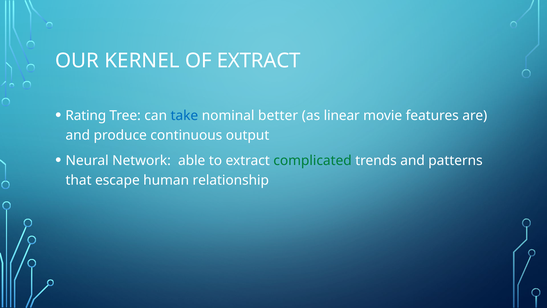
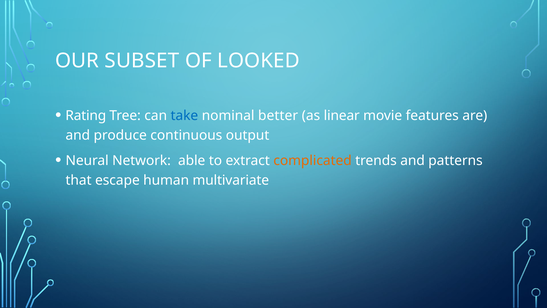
KERNEL: KERNEL -> SUBSET
OF EXTRACT: EXTRACT -> LOOKED
complicated colour: green -> orange
relationship: relationship -> multivariate
